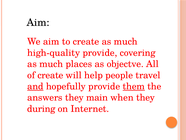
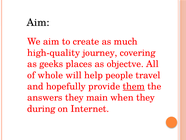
high-quality provide: provide -> journey
much at (51, 64): much -> geeks
of create: create -> whole
and underline: present -> none
